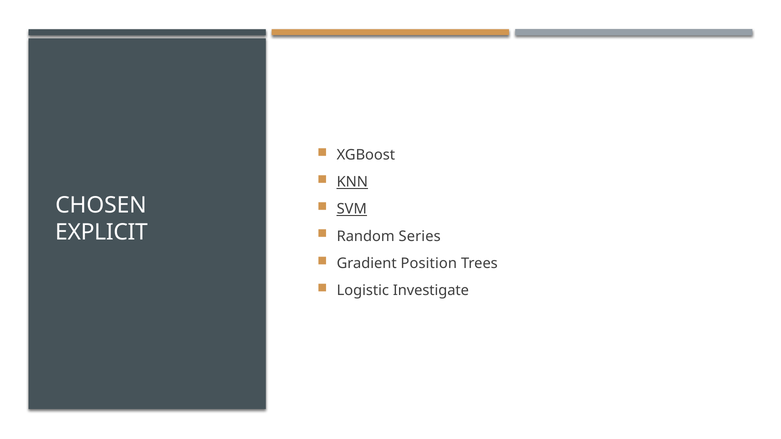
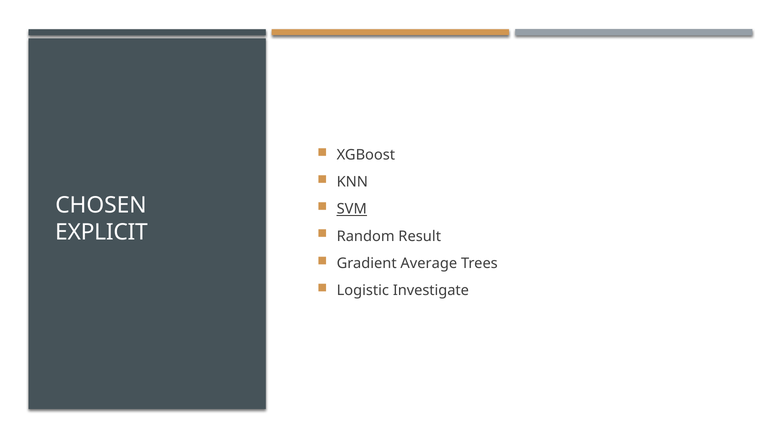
KNN underline: present -> none
Series: Series -> Result
Position: Position -> Average
